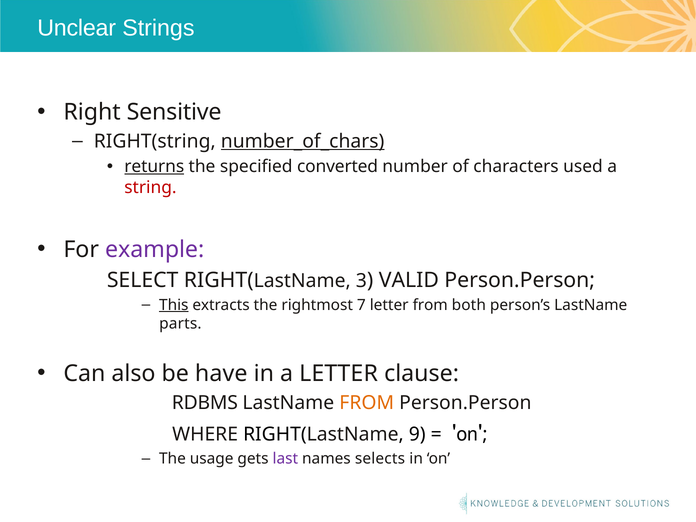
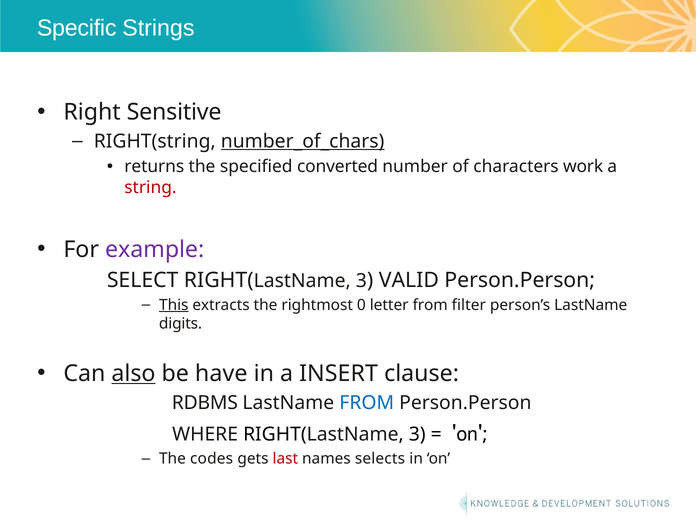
Unclear: Unclear -> Specific
returns underline: present -> none
used: used -> work
7: 7 -> 0
both: both -> filter
parts: parts -> digits
also underline: none -> present
a LETTER: LETTER -> INSERT
FROM at (367, 403) colour: orange -> blue
WHERE RIGHT(LastName 9: 9 -> 3
usage: usage -> codes
last colour: purple -> red
